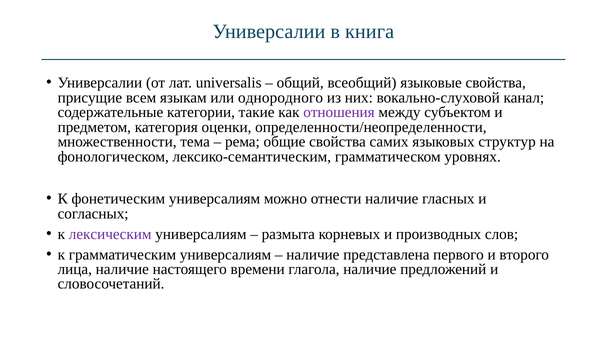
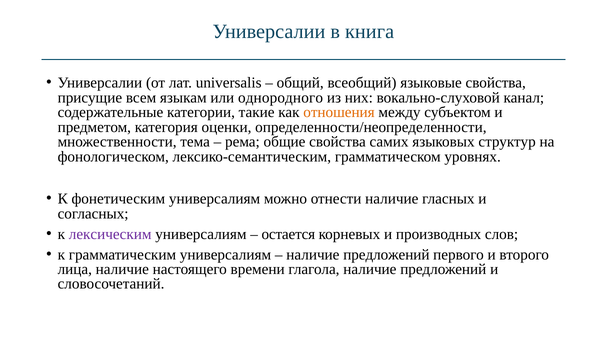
отношения colour: purple -> orange
размыта: размыта -> остается
представлена at (386, 255): представлена -> предложений
